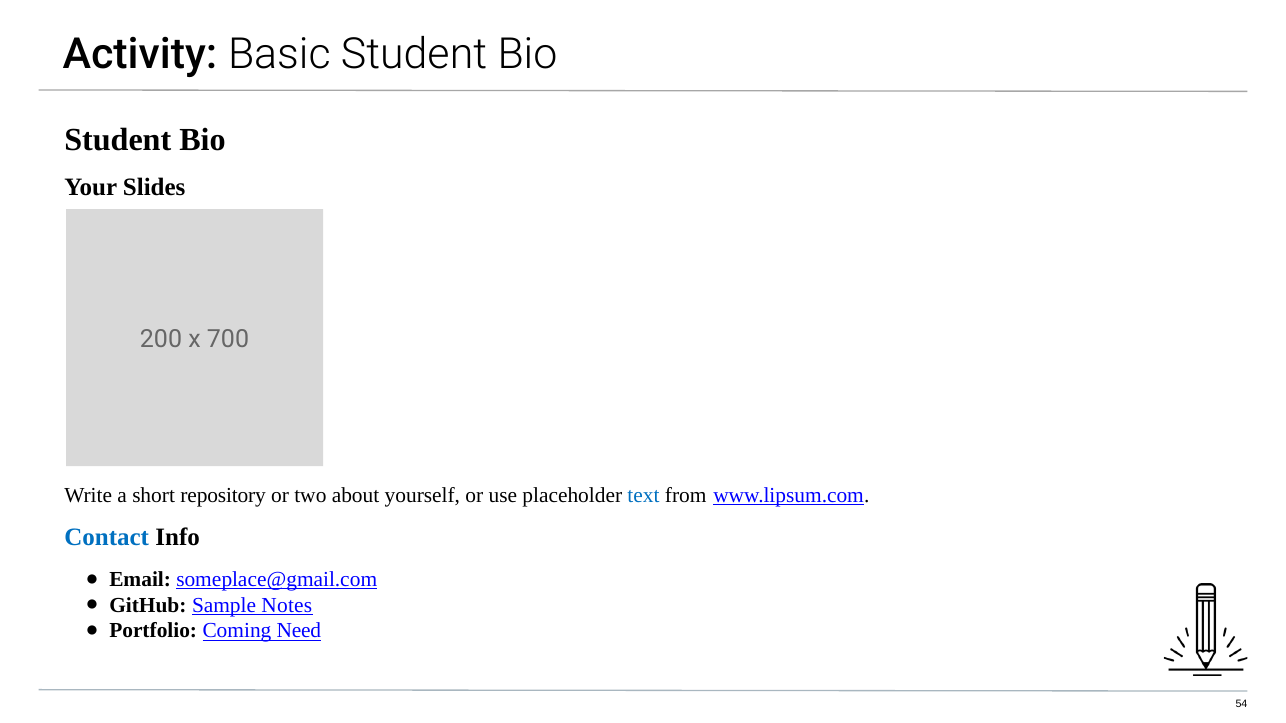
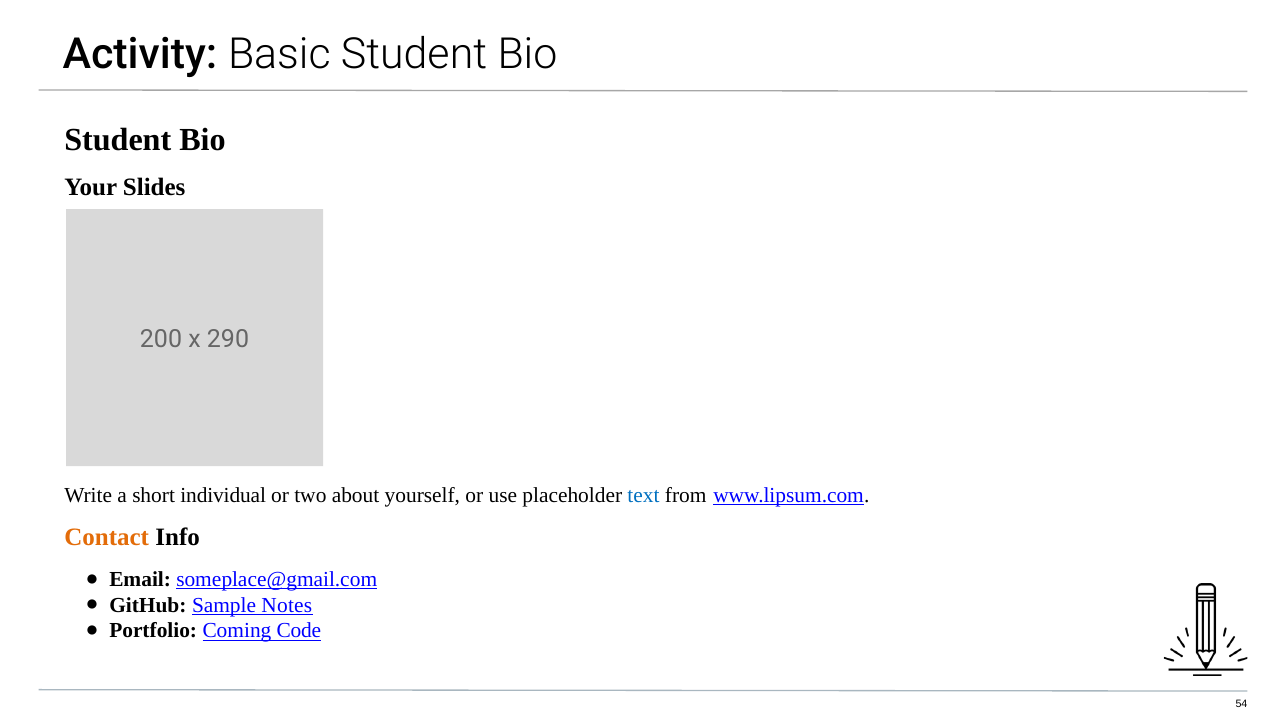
700: 700 -> 290
repository: repository -> individual
Contact colour: blue -> orange
Need: Need -> Code
